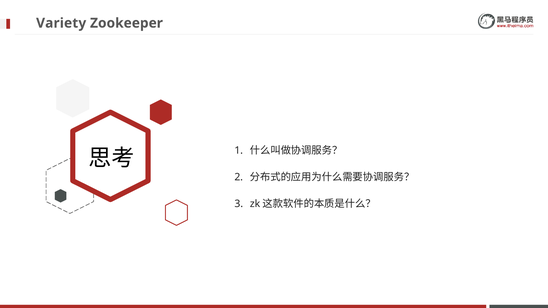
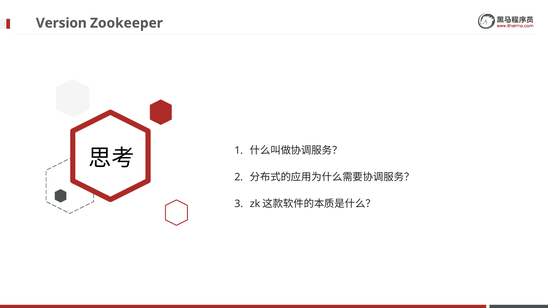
Variety: Variety -> Version
